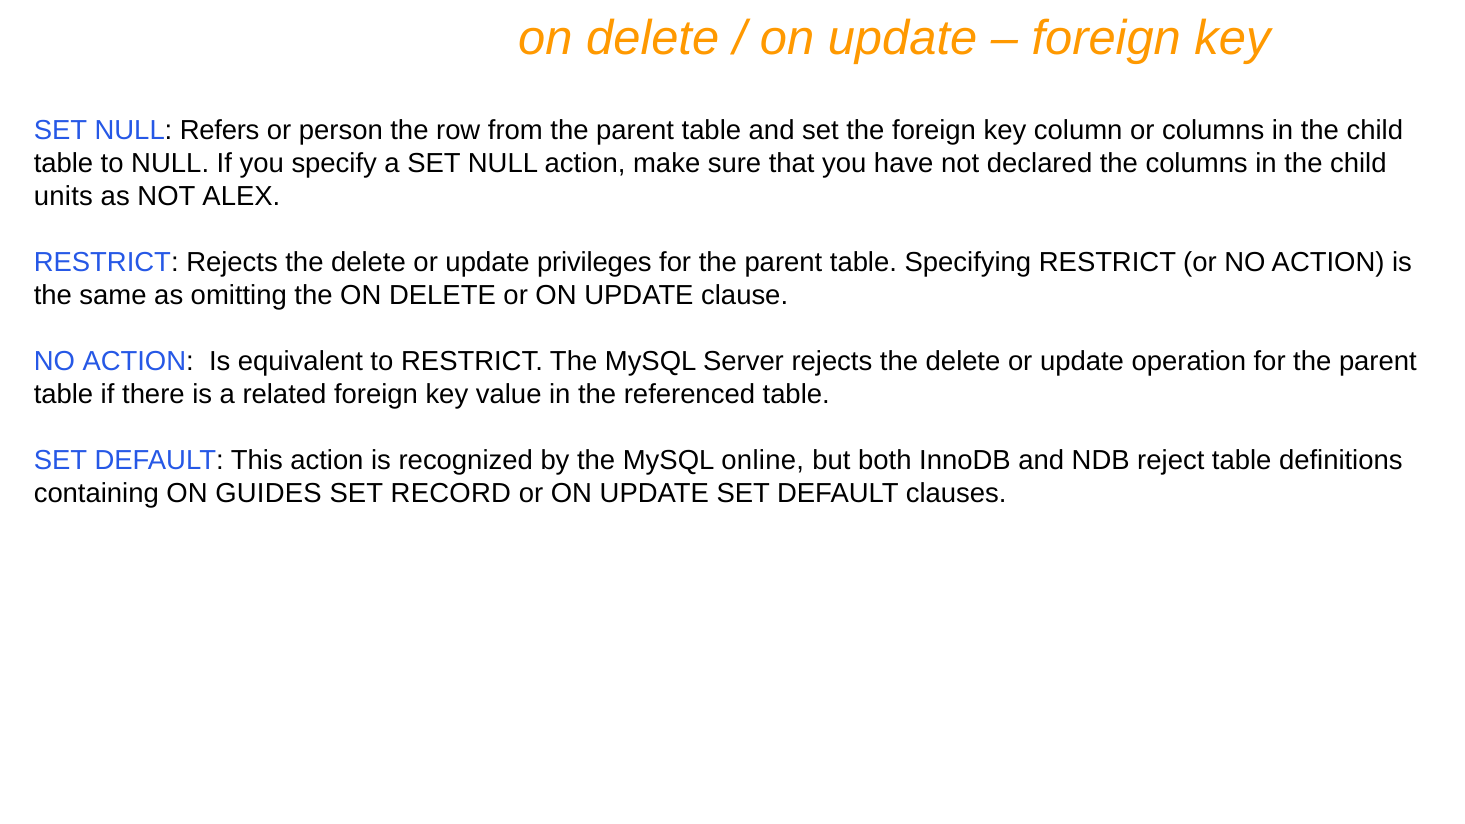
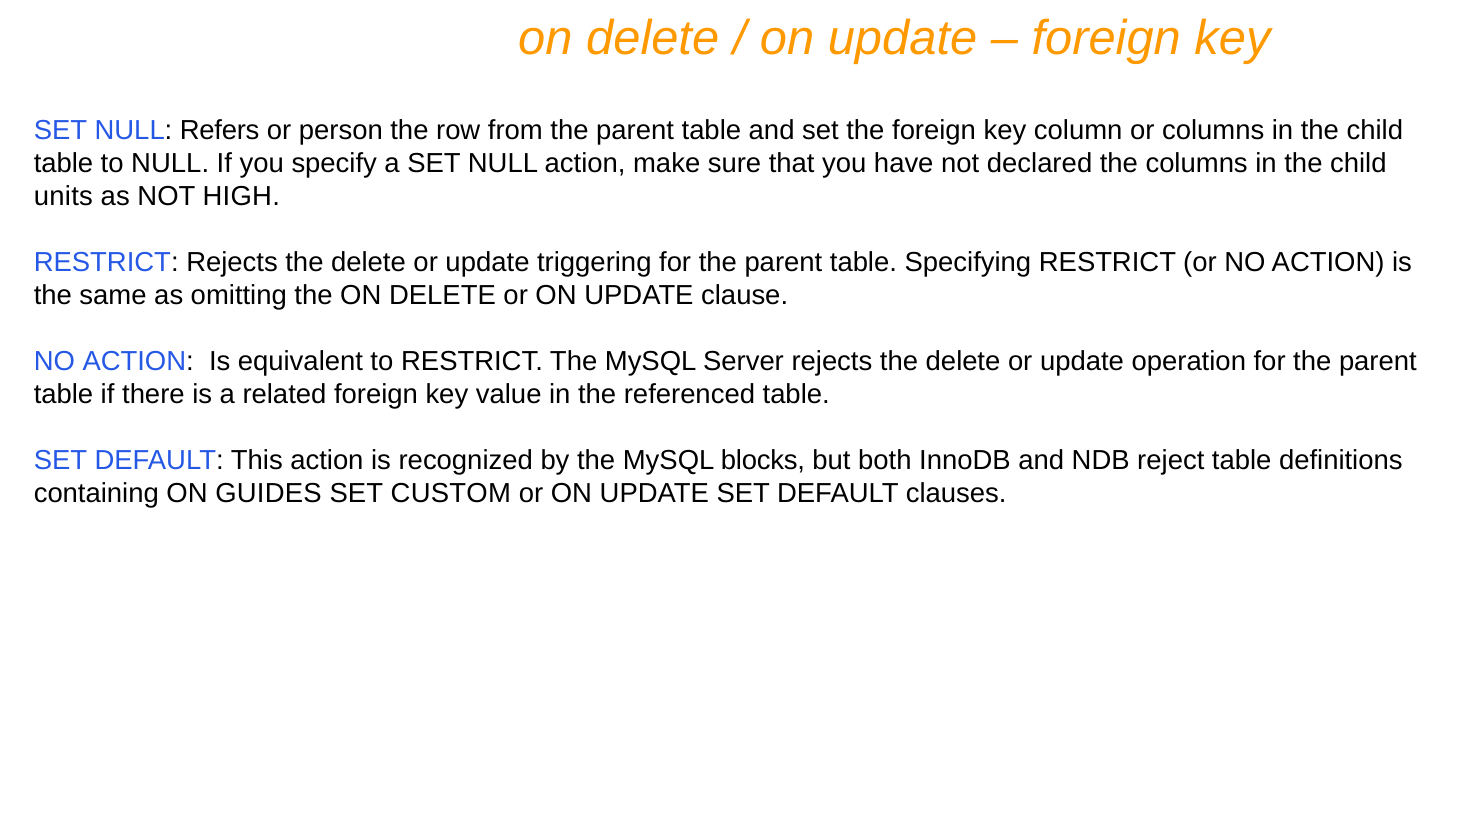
ALEX: ALEX -> HIGH
privileges: privileges -> triggering
online: online -> blocks
RECORD: RECORD -> CUSTOM
